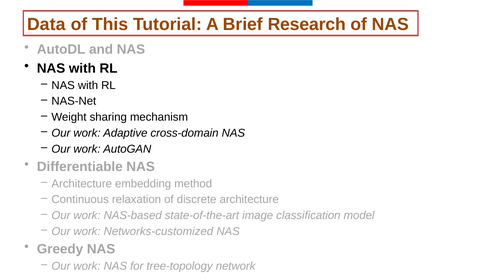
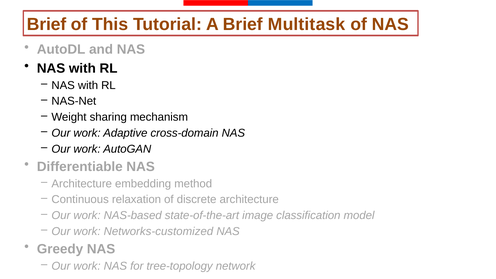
Data at (46, 24): Data -> Brief
Research: Research -> Multitask
